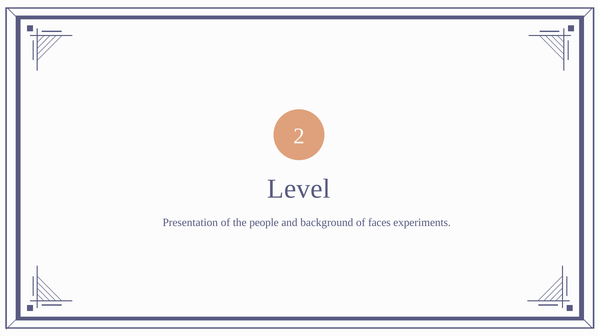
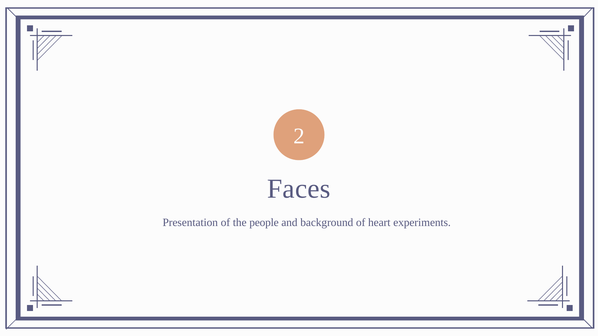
Level: Level -> Faces
faces: faces -> heart
